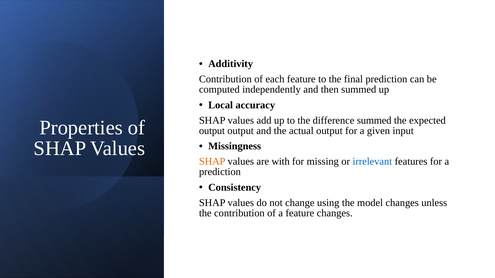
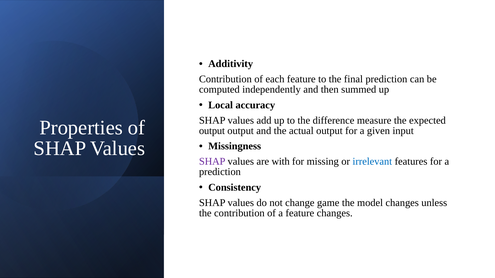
difference summed: summed -> measure
SHAP at (212, 162) colour: orange -> purple
using: using -> game
